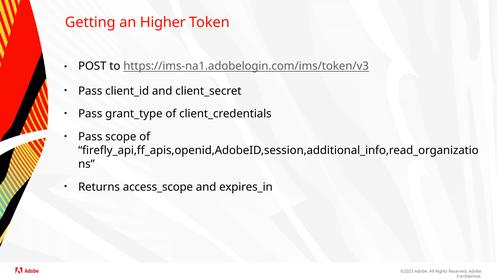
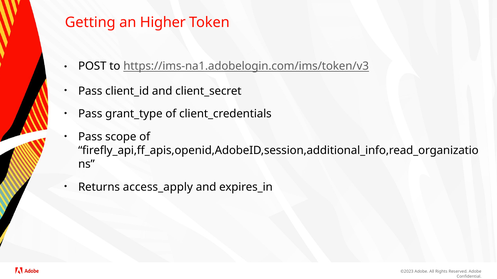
access_scope: access_scope -> access_apply
